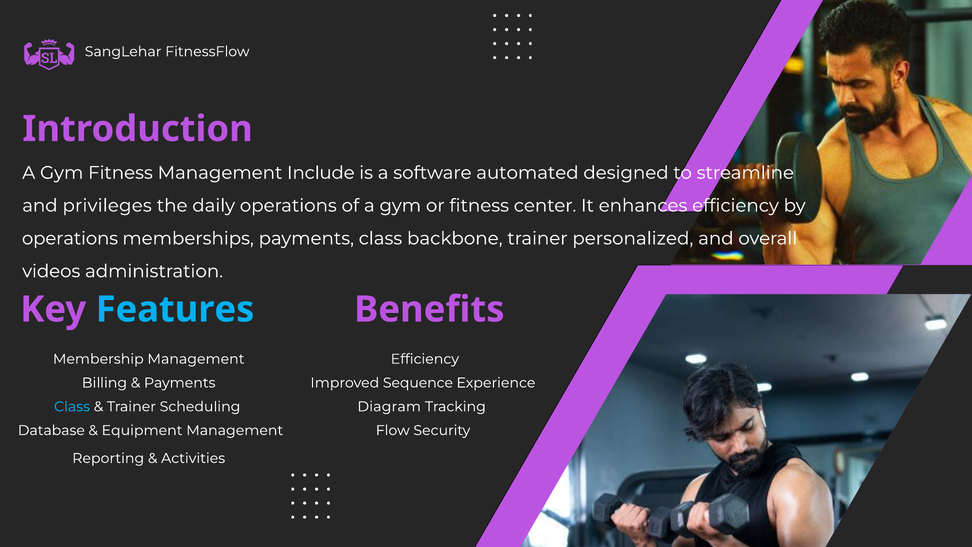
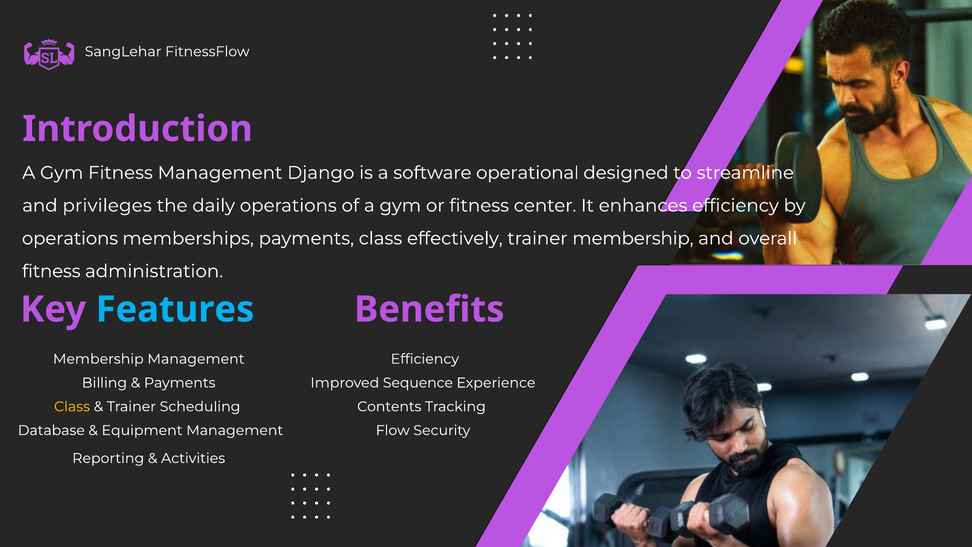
Include: Include -> Django
automated: automated -> operational
backbone: backbone -> effectively
trainer personalized: personalized -> membership
videos at (51, 271): videos -> fitness
Class at (72, 406) colour: light blue -> yellow
Diagram: Diagram -> Contents
